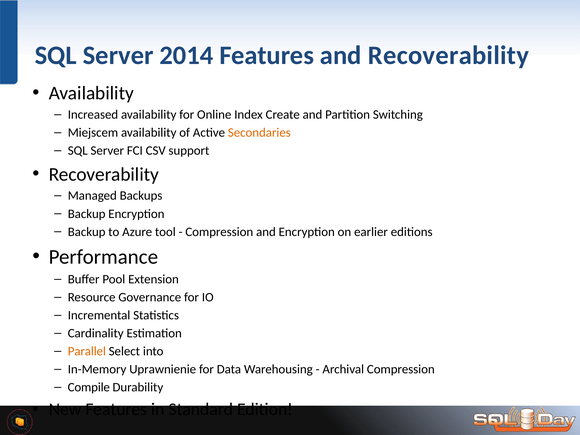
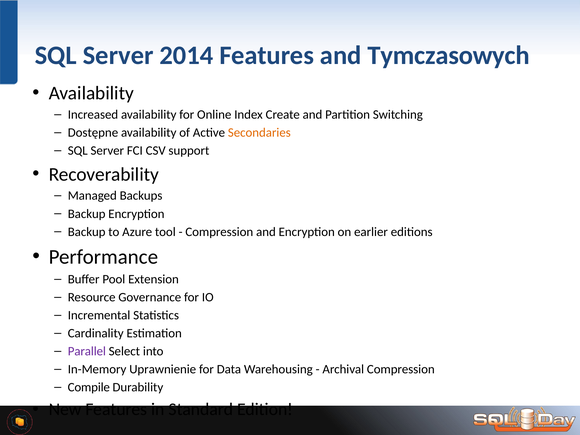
and Recoverability: Recoverability -> Tymczasowych
Miejscem: Miejscem -> Dostępne
Parallel colour: orange -> purple
